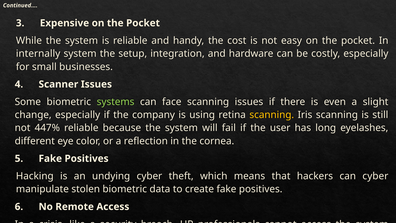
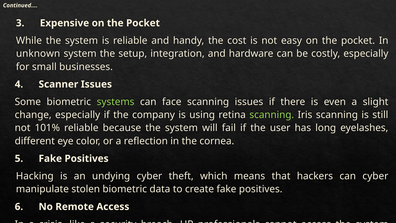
internally: internally -> unknown
scanning at (272, 115) colour: yellow -> light green
447%: 447% -> 101%
